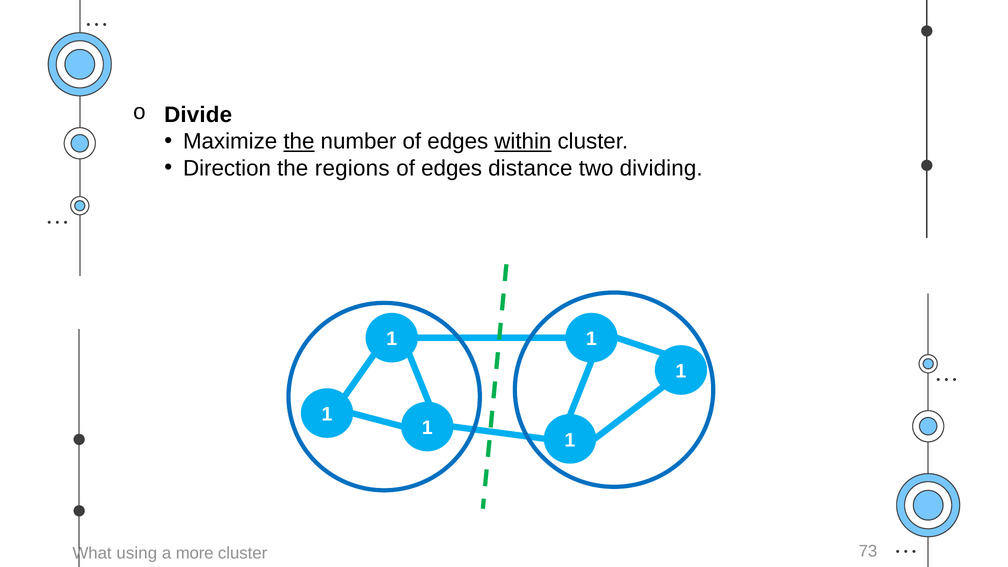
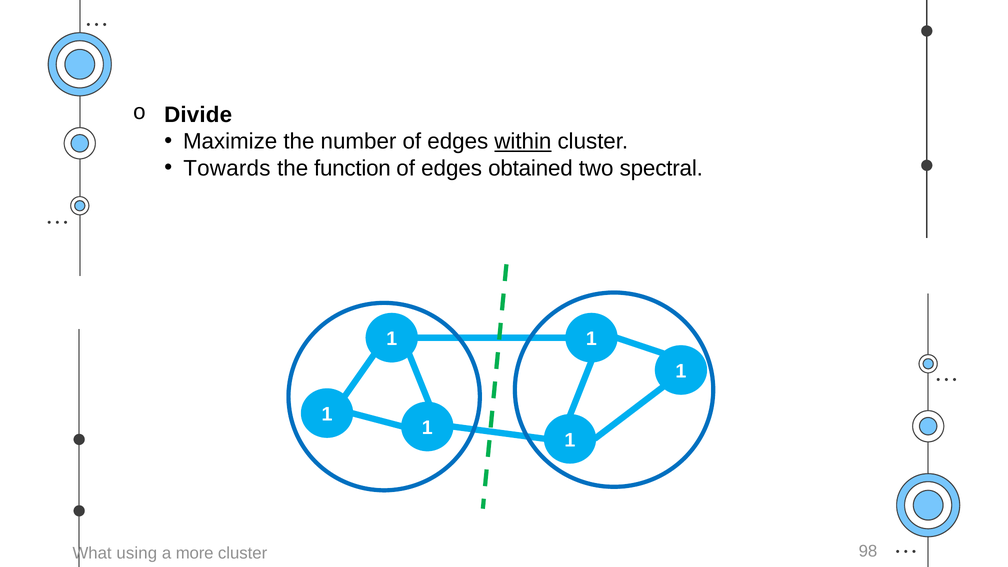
the at (299, 142) underline: present -> none
Direction: Direction -> Towards
regions: regions -> function
distance: distance -> obtained
dividing: dividing -> spectral
73: 73 -> 98
